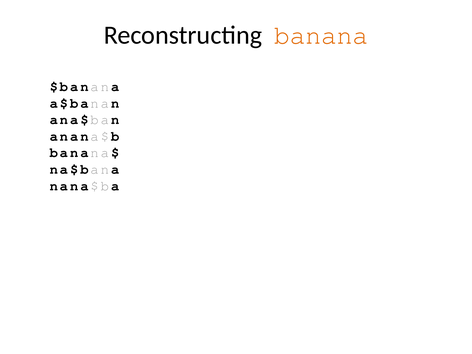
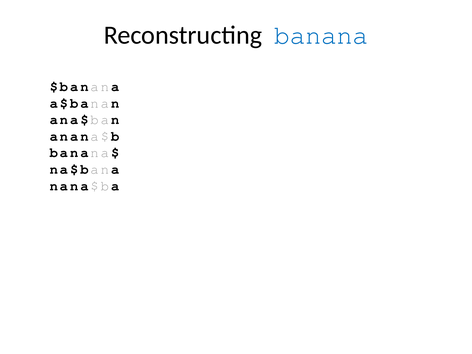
banana colour: orange -> blue
